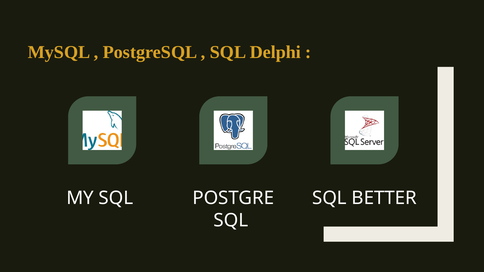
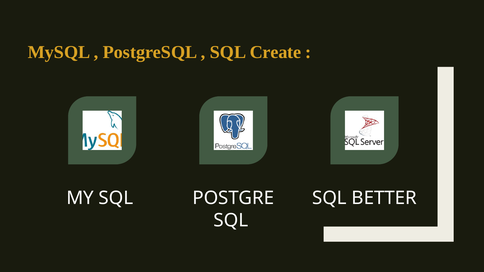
Delphi: Delphi -> Create
